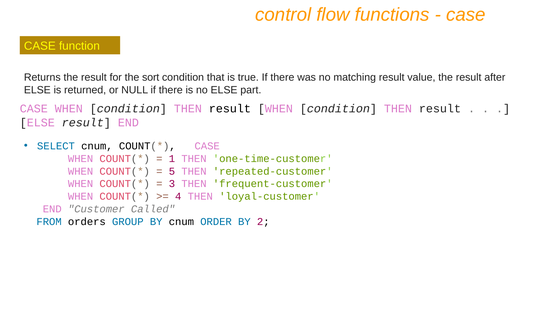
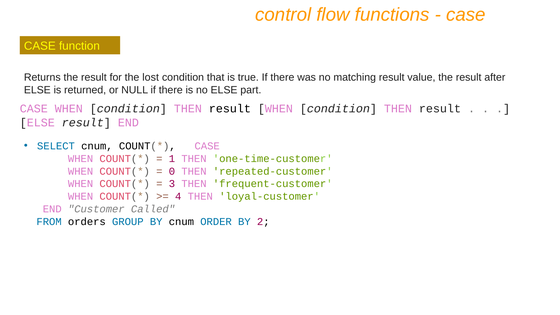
sort: sort -> lost
5: 5 -> 0
